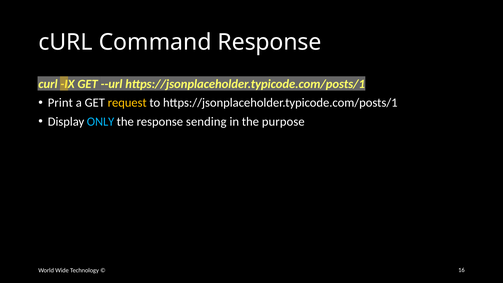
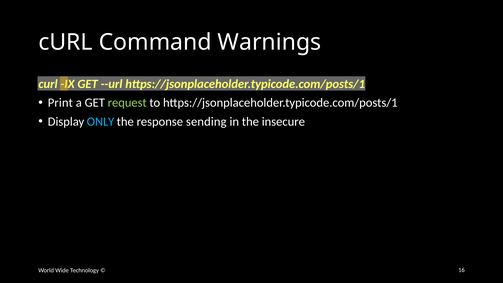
Command Response: Response -> Warnings
request colour: yellow -> light green
purpose: purpose -> insecure
